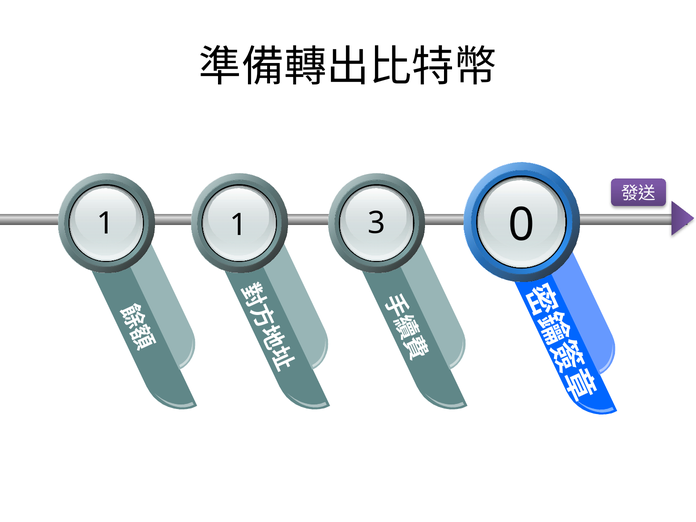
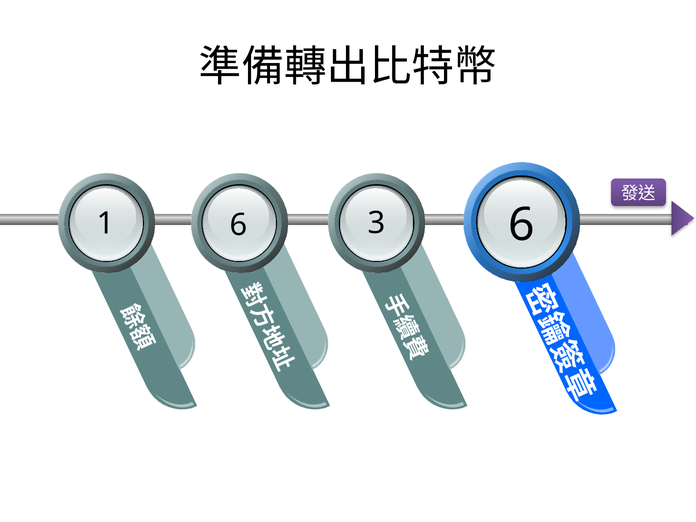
1 1: 1 -> 6
3 0: 0 -> 6
